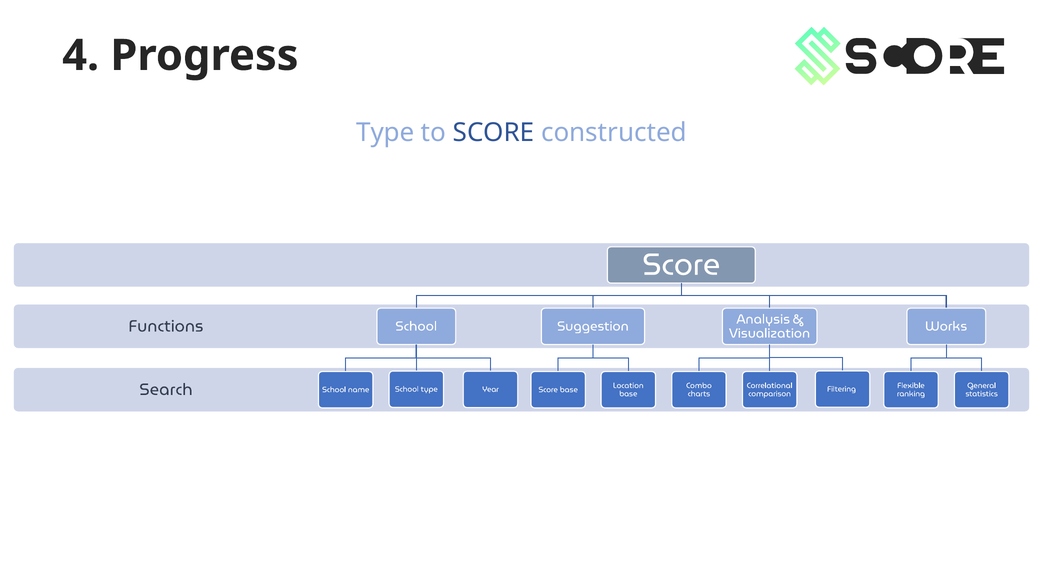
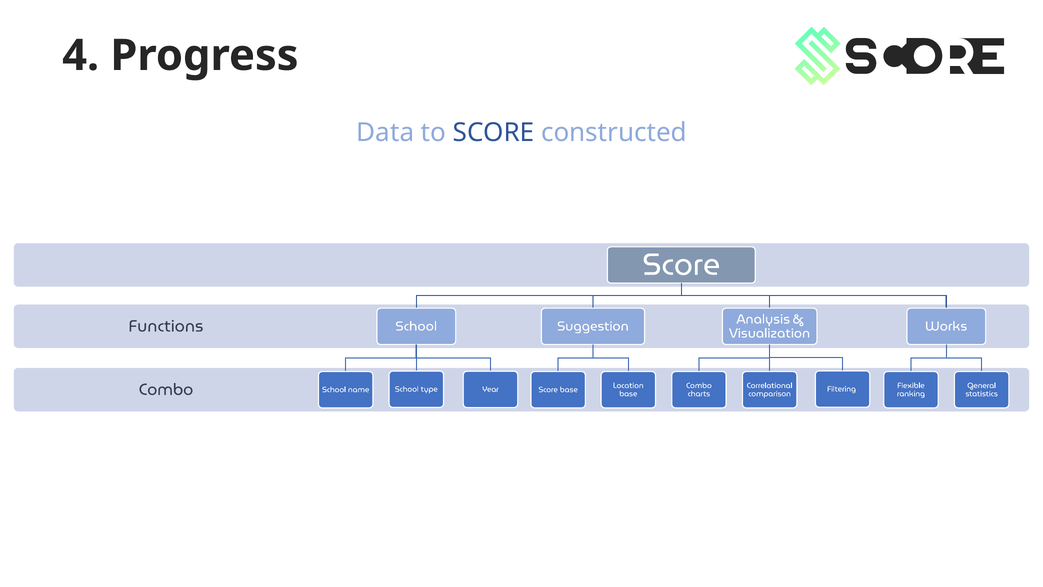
Type at (385, 133): Type -> Data
Search at (166, 389): Search -> Combo
